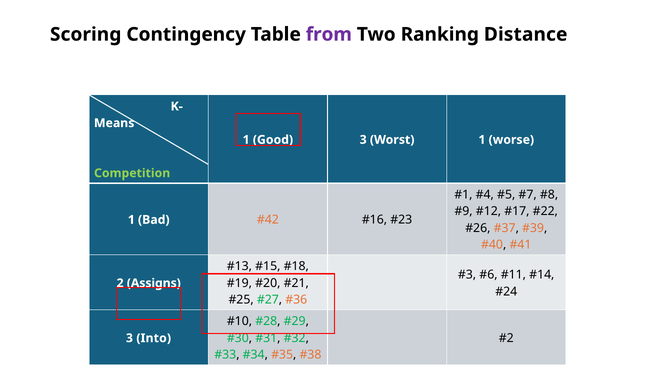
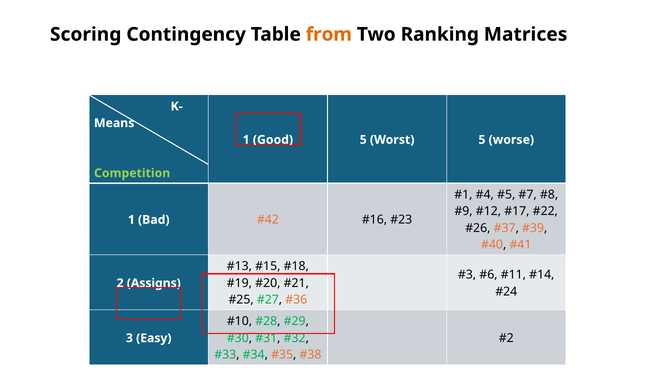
from colour: purple -> orange
Distance: Distance -> Matrices
Good 3: 3 -> 5
Worst 1: 1 -> 5
Into: Into -> Easy
